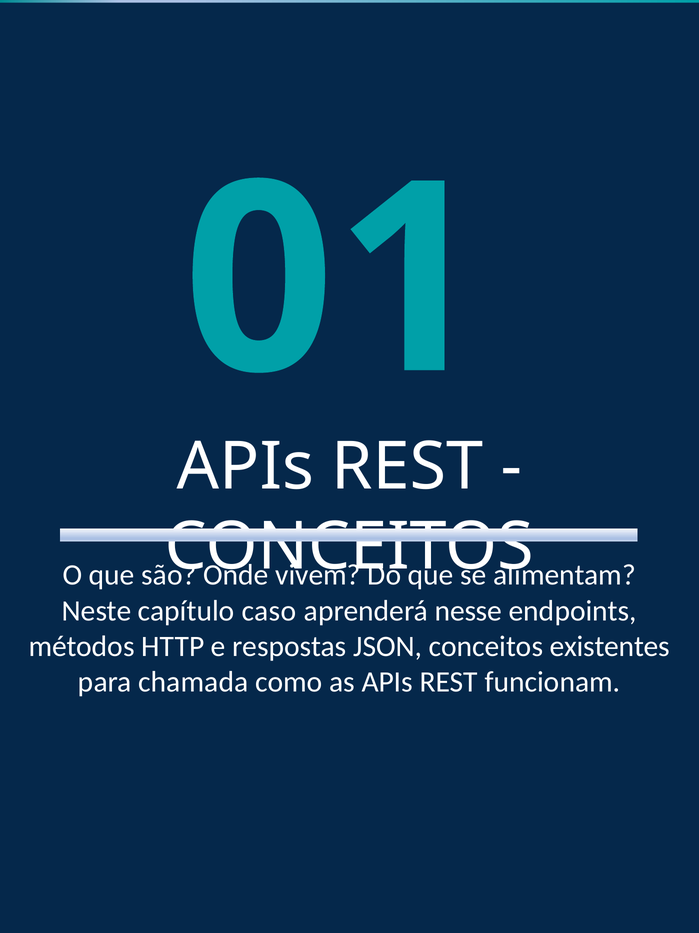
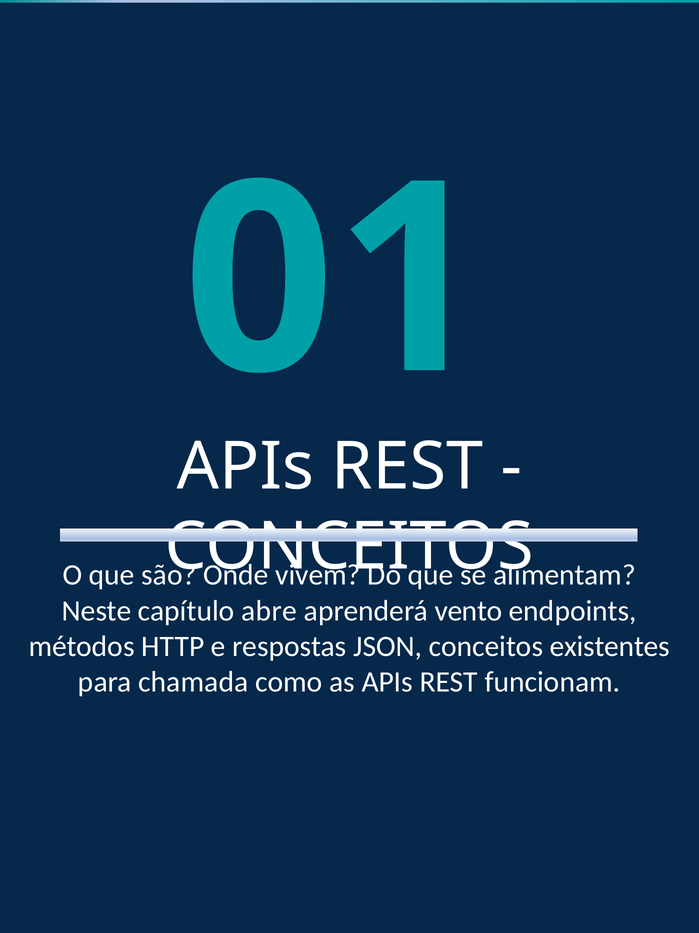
caso: caso -> abre
nesse: nesse -> vento
